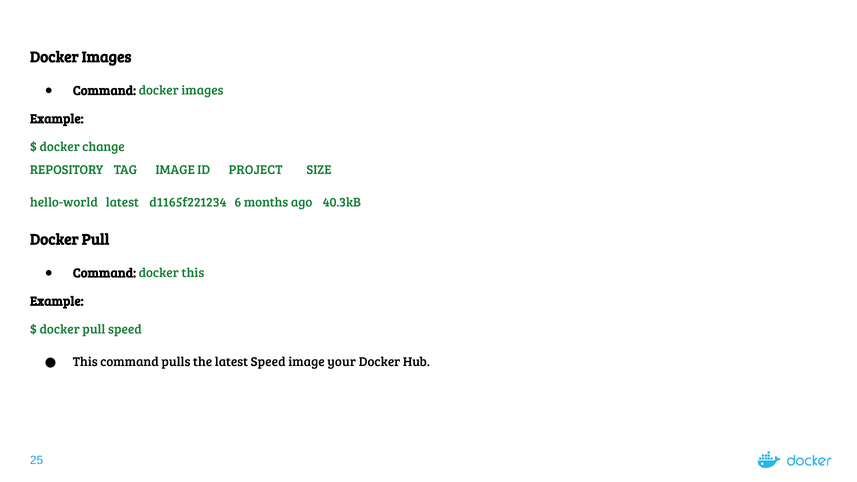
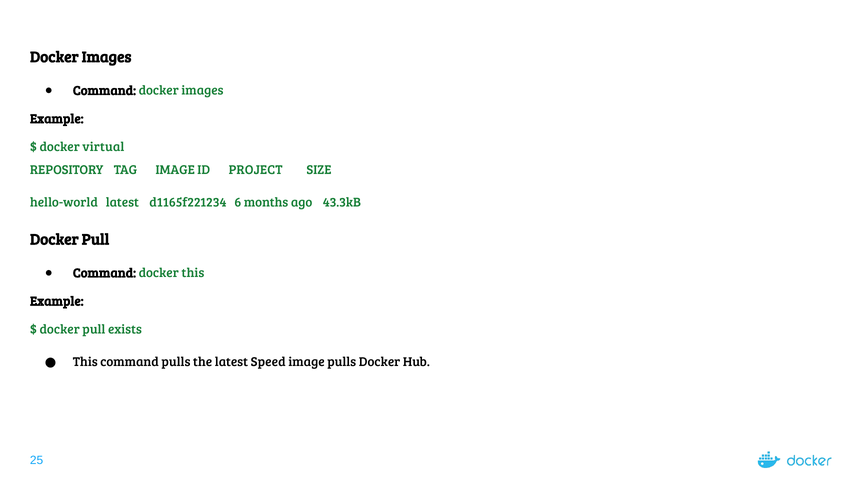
change: change -> virtual
40.3kB: 40.3kB -> 43.3kB
pull speed: speed -> exists
image your: your -> pulls
